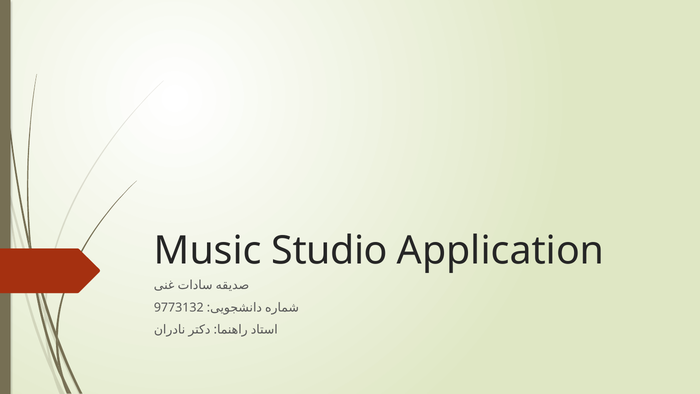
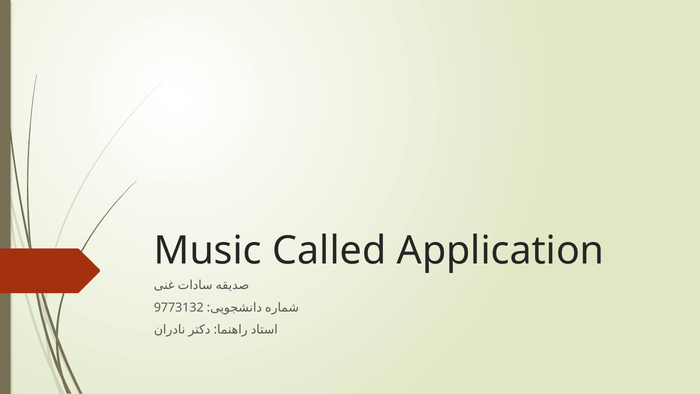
Studio: Studio -> Called
